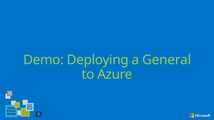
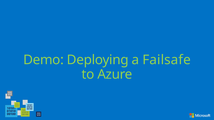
General: General -> Failsafe
